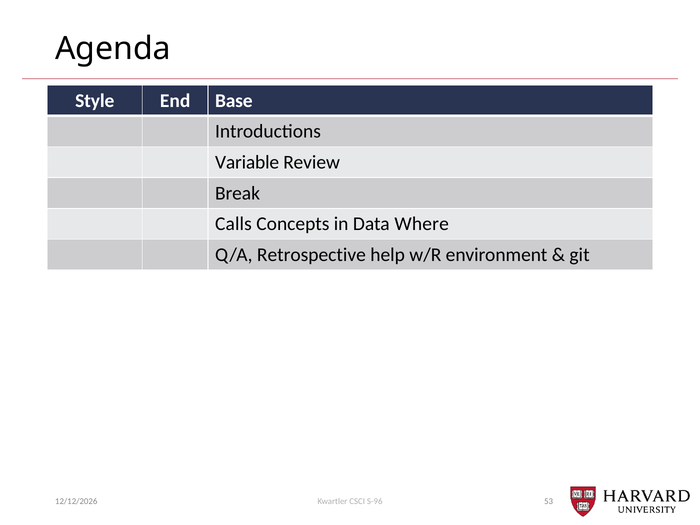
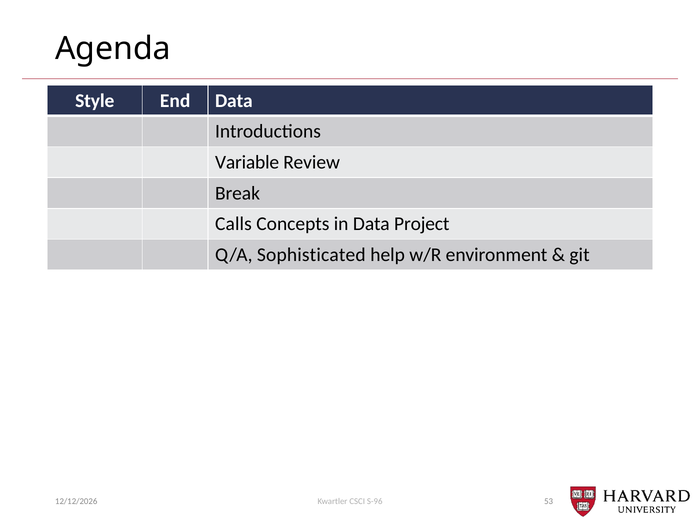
End Base: Base -> Data
Where: Where -> Project
Retrospective: Retrospective -> Sophisticated
